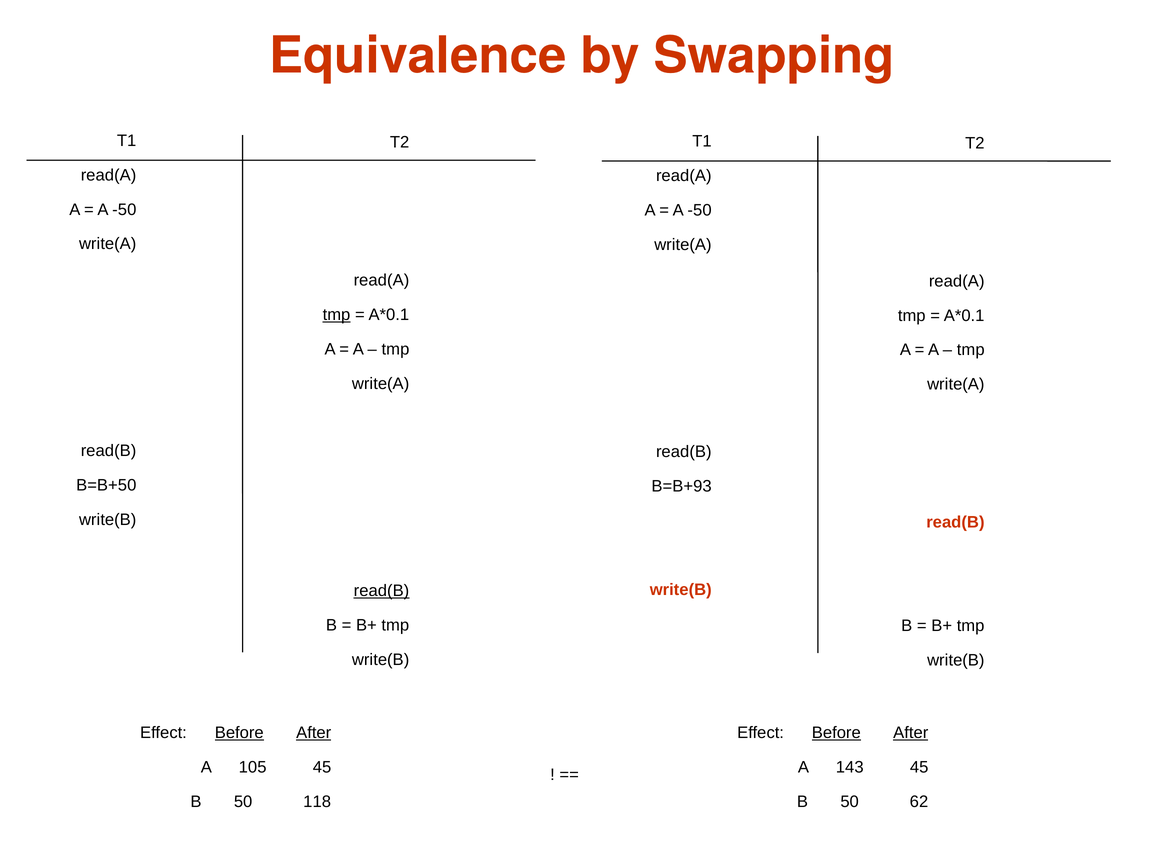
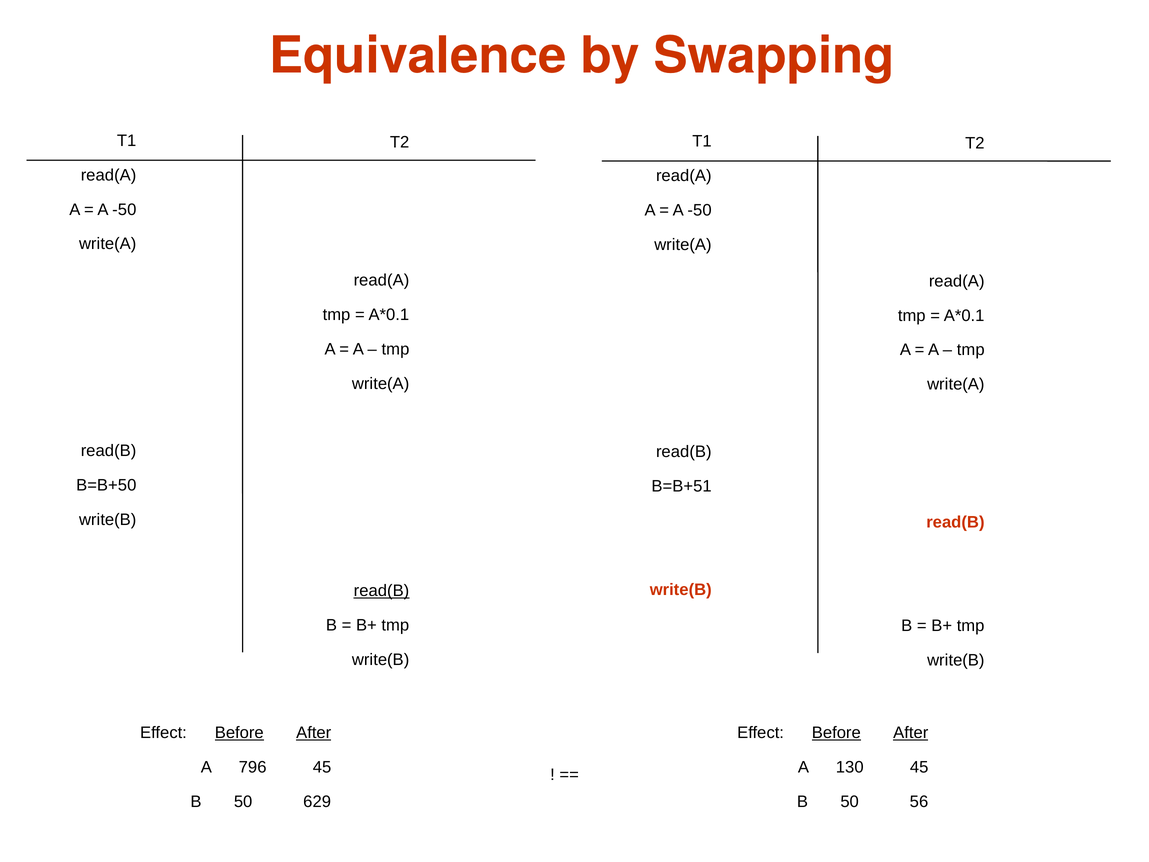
tmp at (337, 315) underline: present -> none
B=B+93: B=B+93 -> B=B+51
105: 105 -> 796
143: 143 -> 130
118: 118 -> 629
62: 62 -> 56
